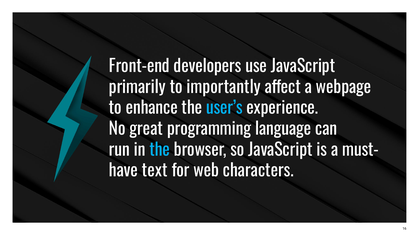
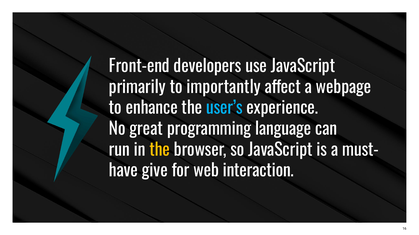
the at (160, 150) colour: light blue -> yellow
text: text -> give
characters: characters -> interaction
